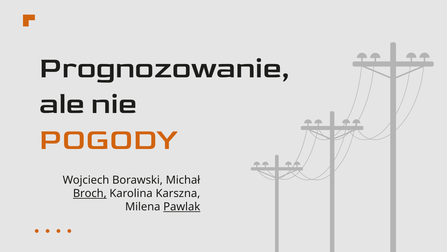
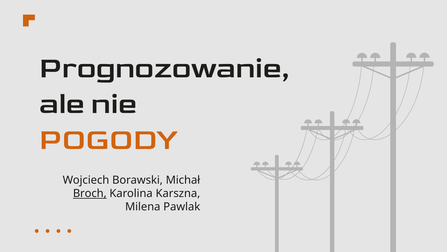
Pawlak underline: present -> none
